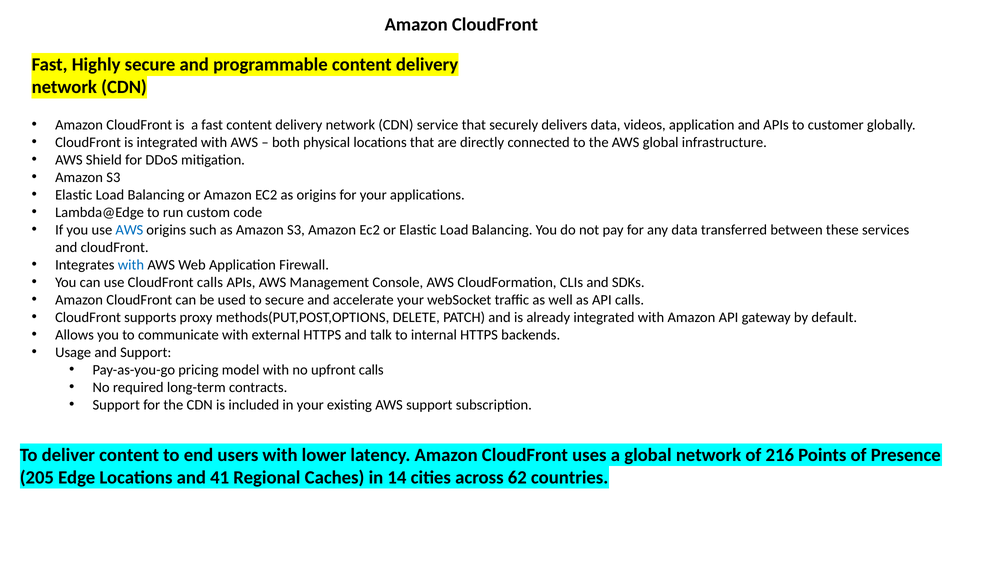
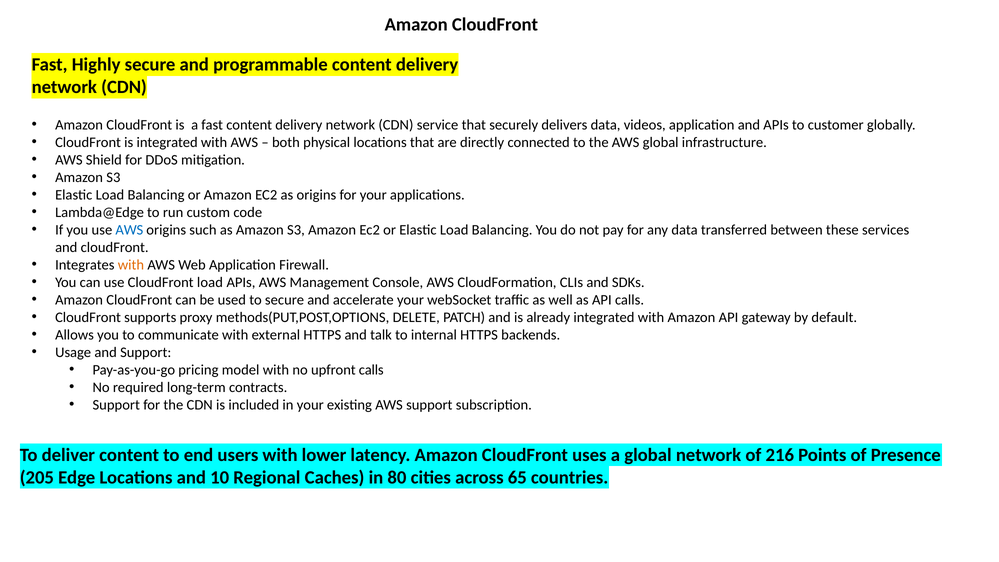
with at (131, 265) colour: blue -> orange
CloudFront calls: calls -> load
41: 41 -> 10
14: 14 -> 80
62: 62 -> 65
